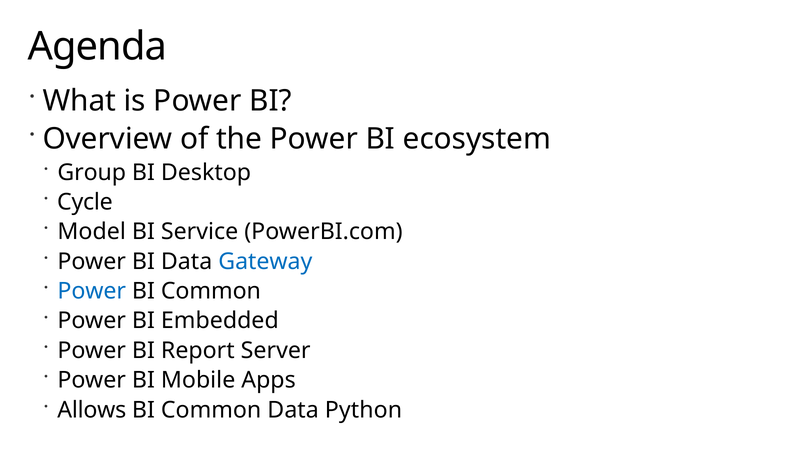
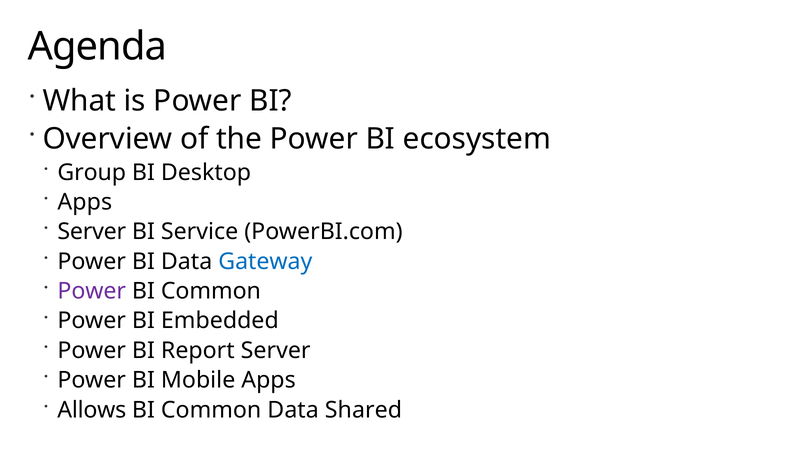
Cycle at (85, 202): Cycle -> Apps
Model at (92, 232): Model -> Server
Power at (92, 291) colour: blue -> purple
Python: Python -> Shared
